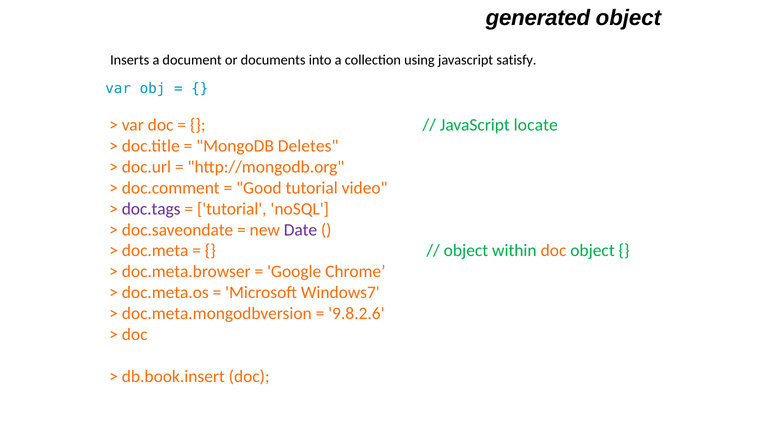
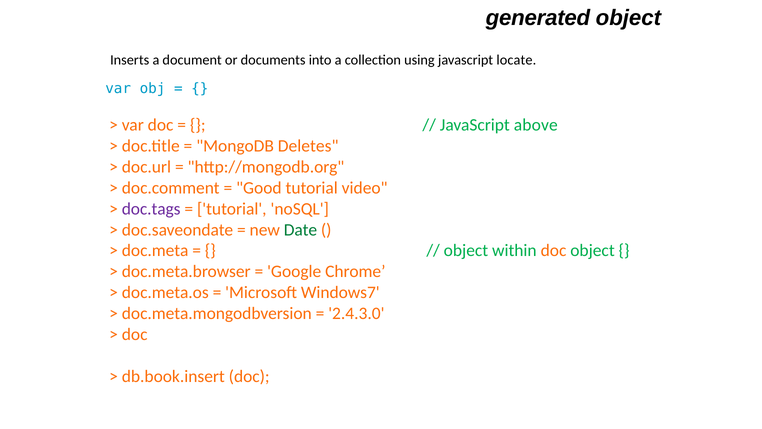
satisfy: satisfy -> locate
locate: locate -> above
Date colour: purple -> green
9.8.2.6: 9.8.2.6 -> 2.4.3.0
